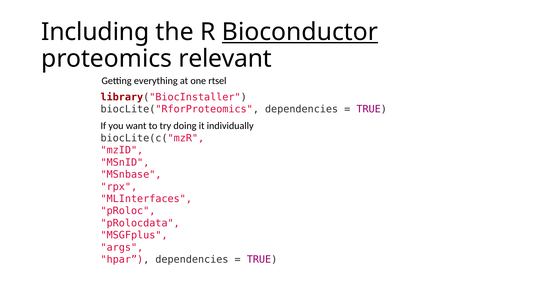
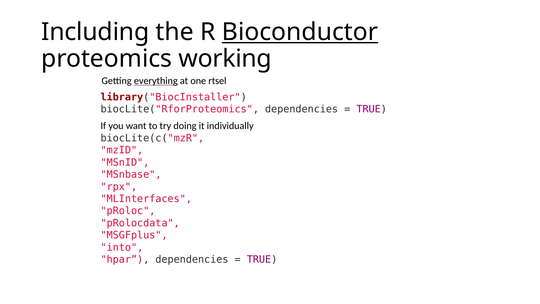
relevant: relevant -> working
everything underline: none -> present
args: args -> into
